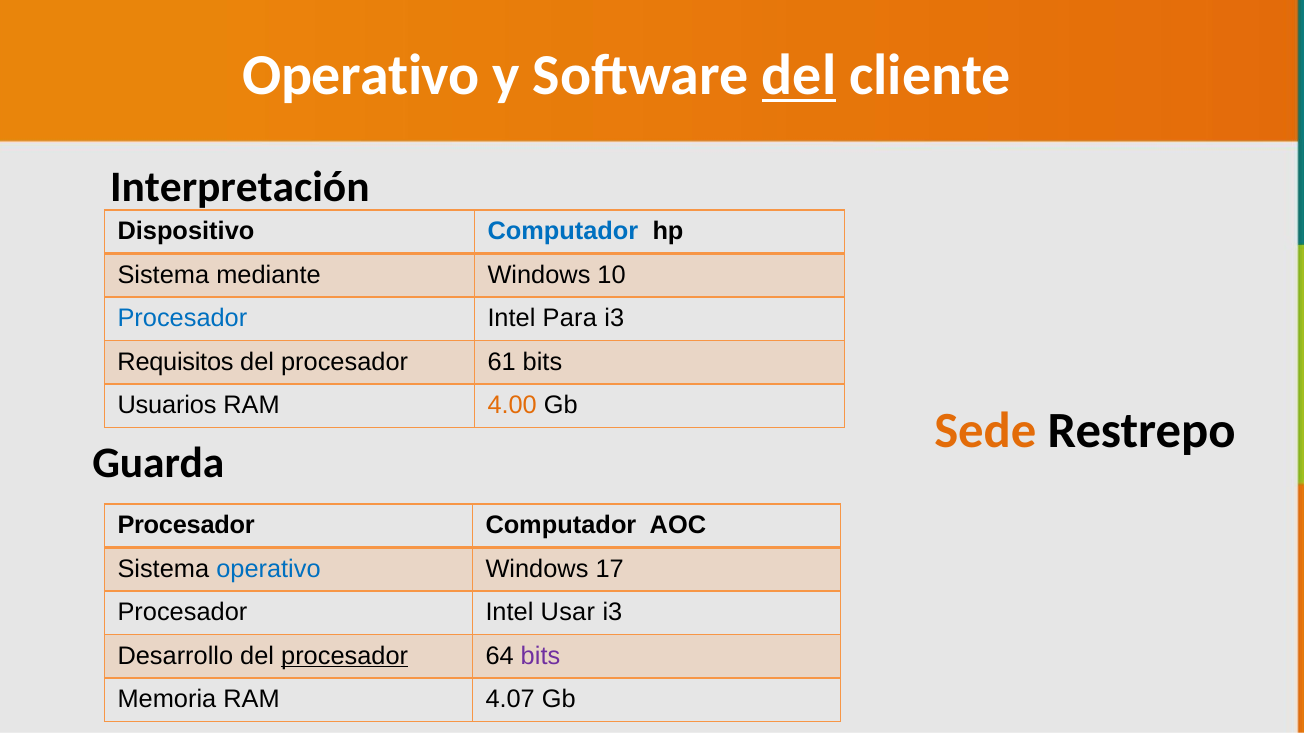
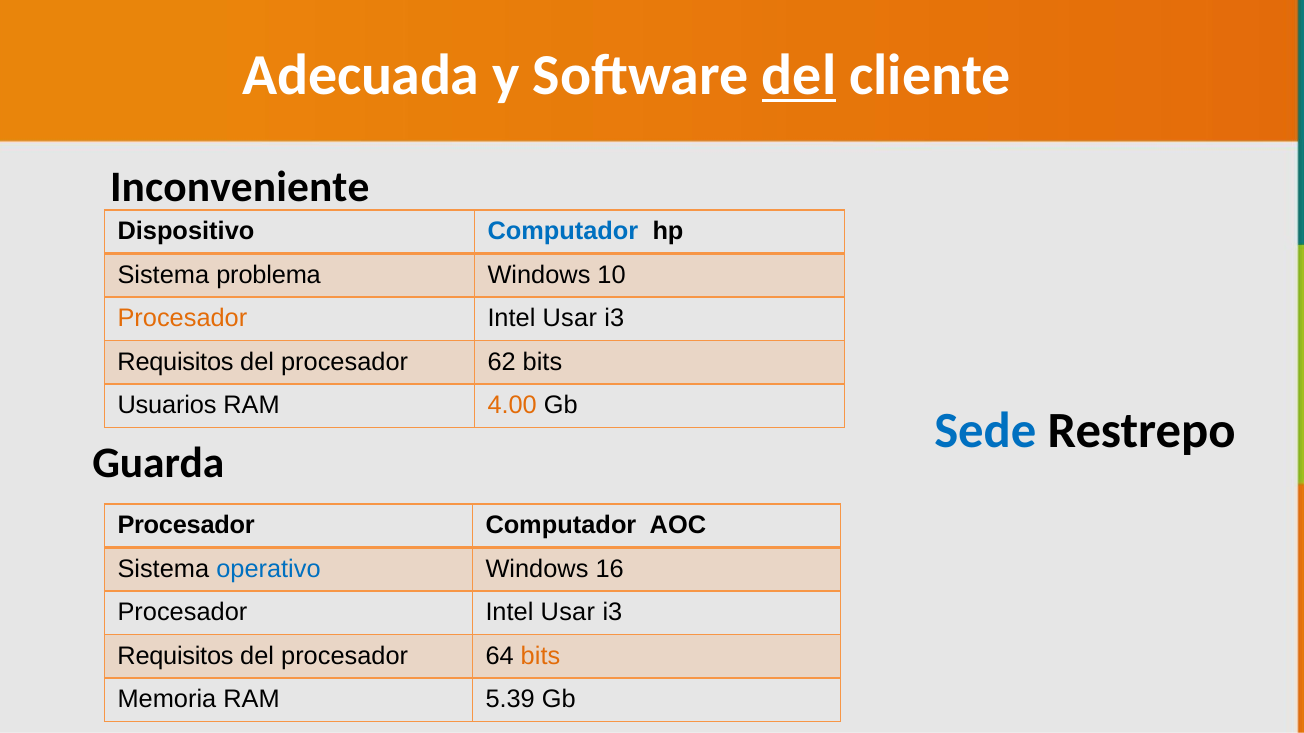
Operativo at (361, 76): Operativo -> Adecuada
Interpretación: Interpretación -> Inconveniente
mediante: mediante -> problema
Procesador at (182, 319) colour: blue -> orange
Para at (570, 319): Para -> Usar
61: 61 -> 62
Sede colour: orange -> blue
17: 17 -> 16
Desarrollo at (175, 656): Desarrollo -> Requisitos
procesador at (345, 656) underline: present -> none
bits at (541, 656) colour: purple -> orange
4.07: 4.07 -> 5.39
